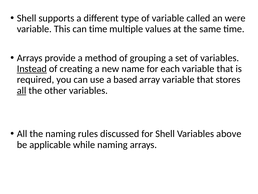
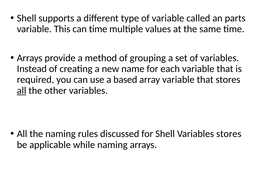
were: were -> parts
Instead underline: present -> none
Variables above: above -> stores
